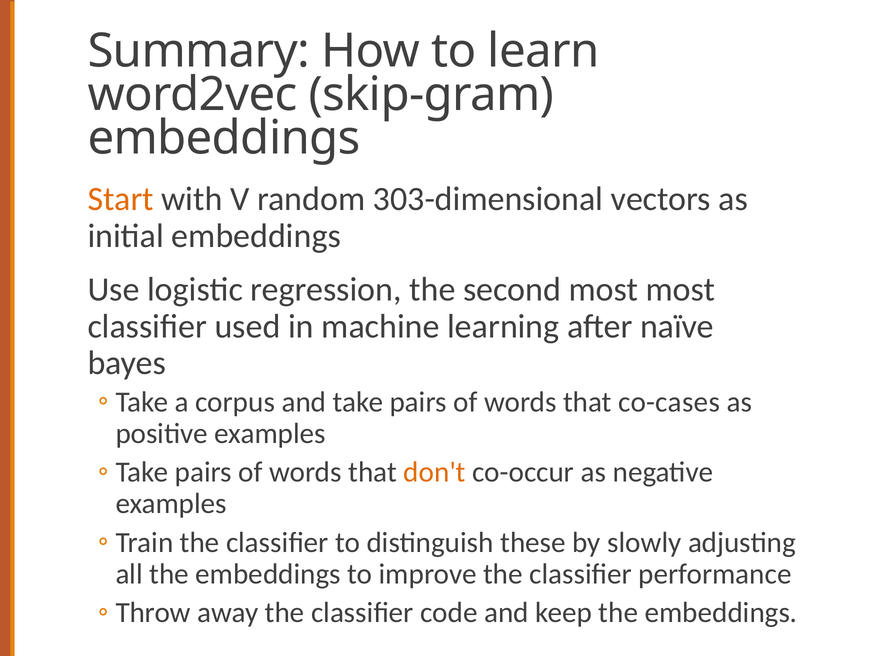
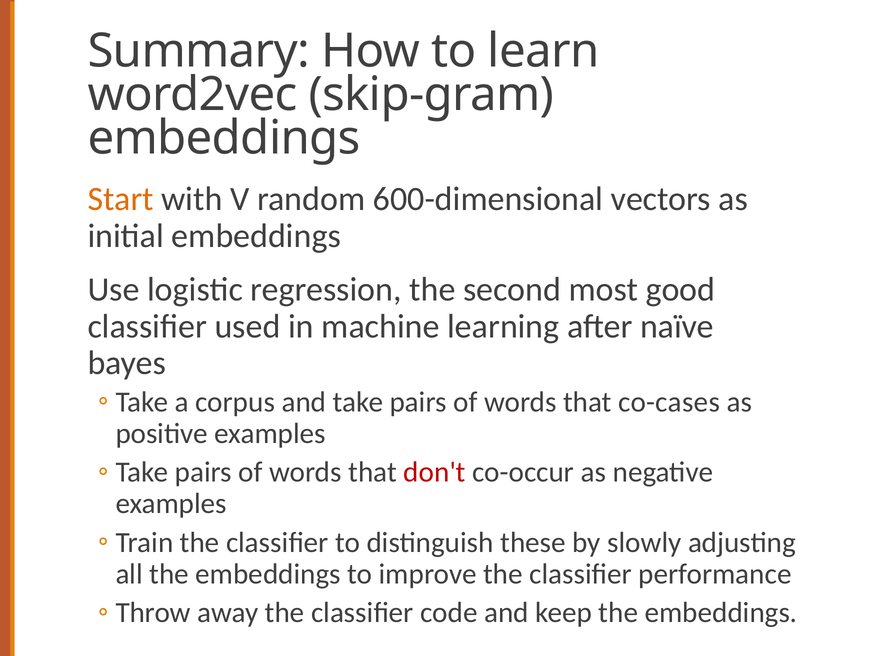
303-dimensional: 303-dimensional -> 600-dimensional
most most: most -> good
don't colour: orange -> red
